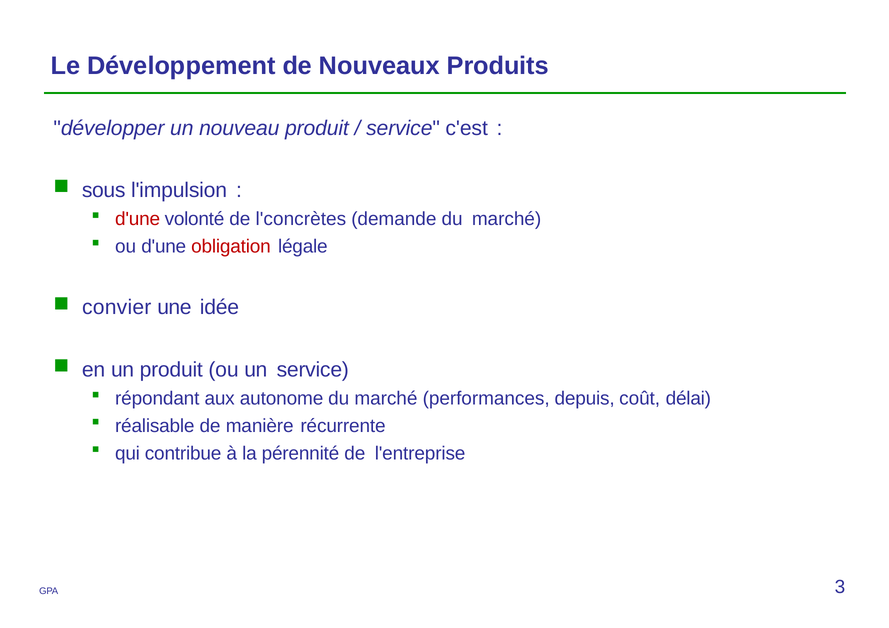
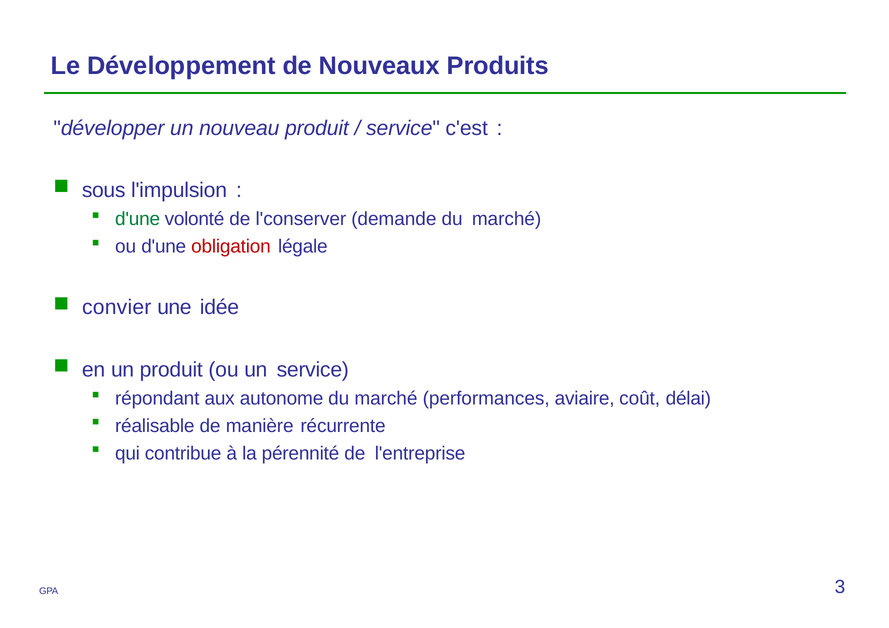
d'une at (138, 219) colour: red -> green
l'concrètes: l'concrètes -> l'conserver
depuis: depuis -> aviaire
